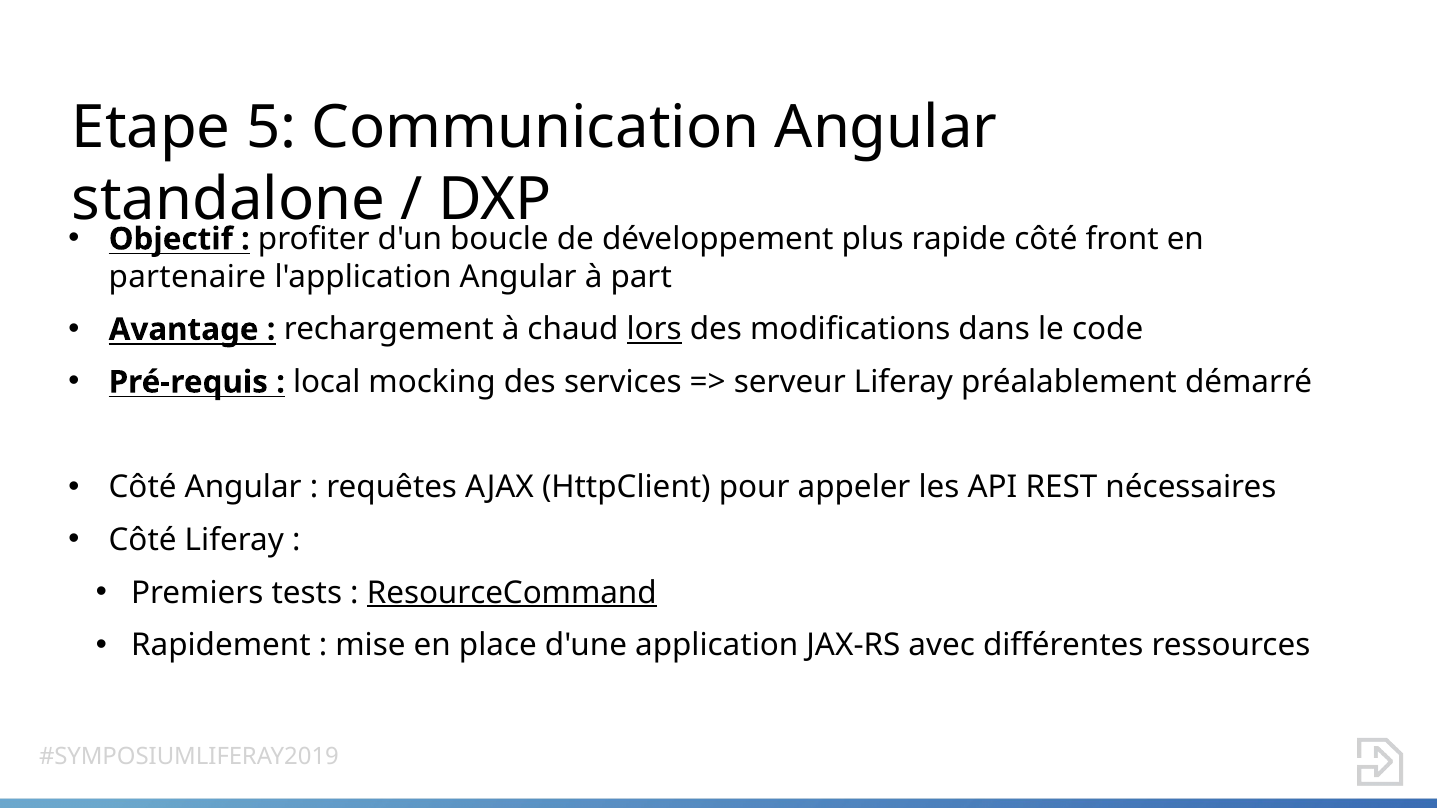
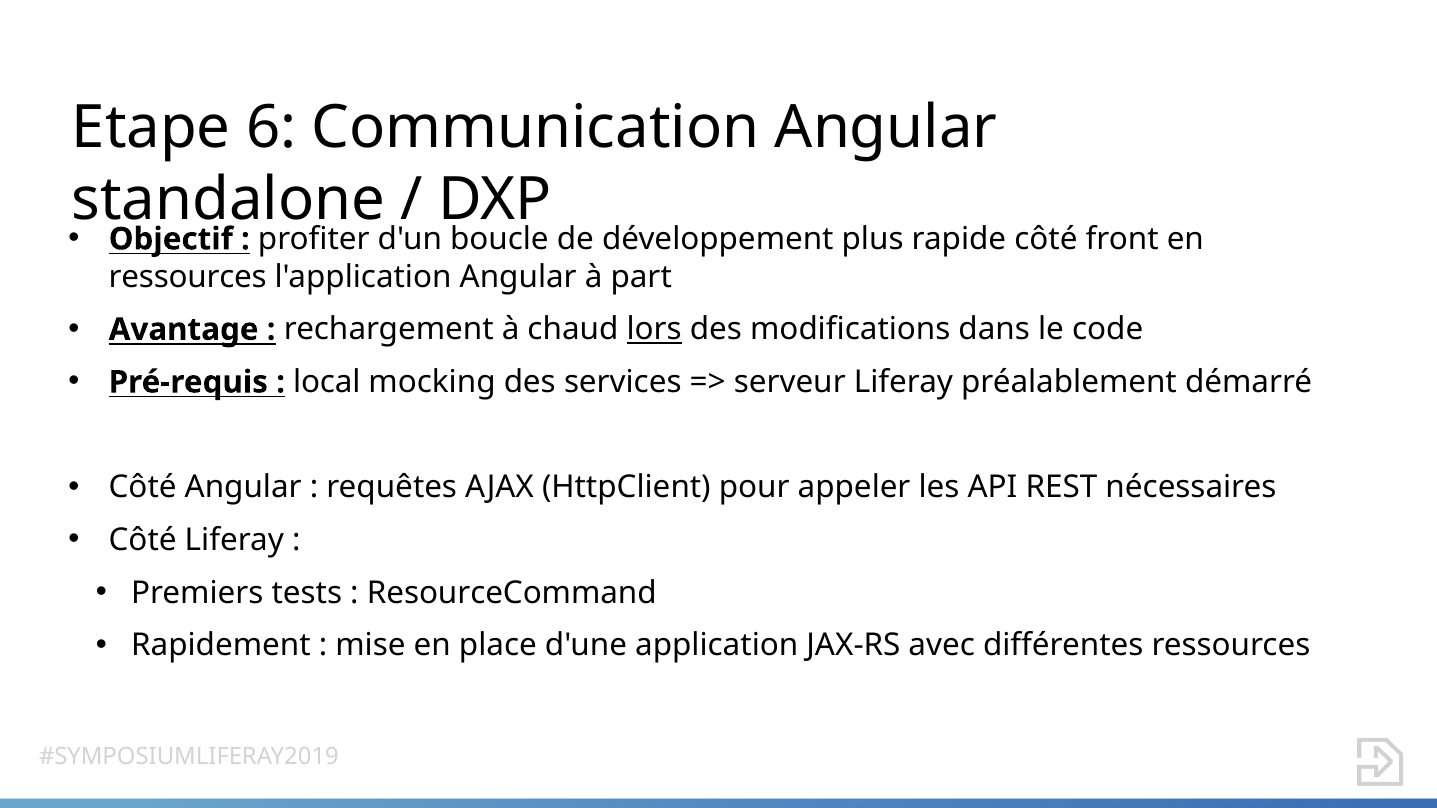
5: 5 -> 6
partenaire at (187, 277): partenaire -> ressources
ResourceCommand underline: present -> none
